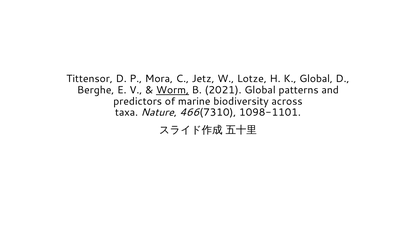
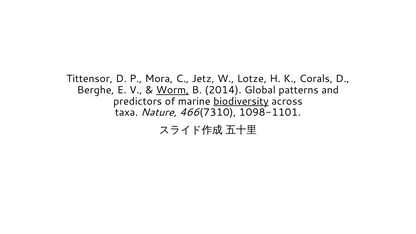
K Global: Global -> Corals
2021: 2021 -> 2014
biodiversity underline: none -> present
